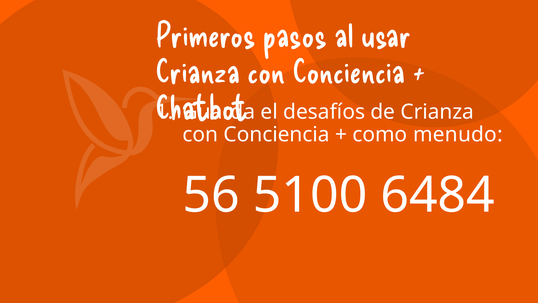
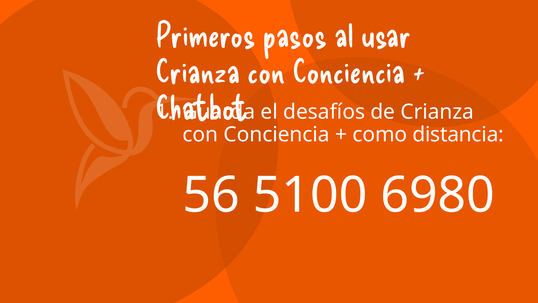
menudo: menudo -> distancia
6484: 6484 -> 6980
